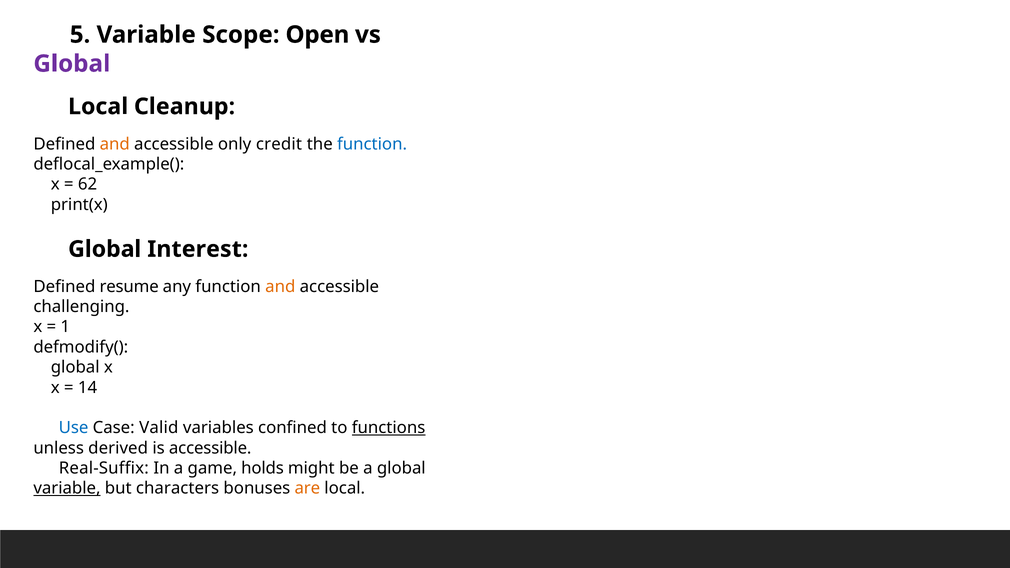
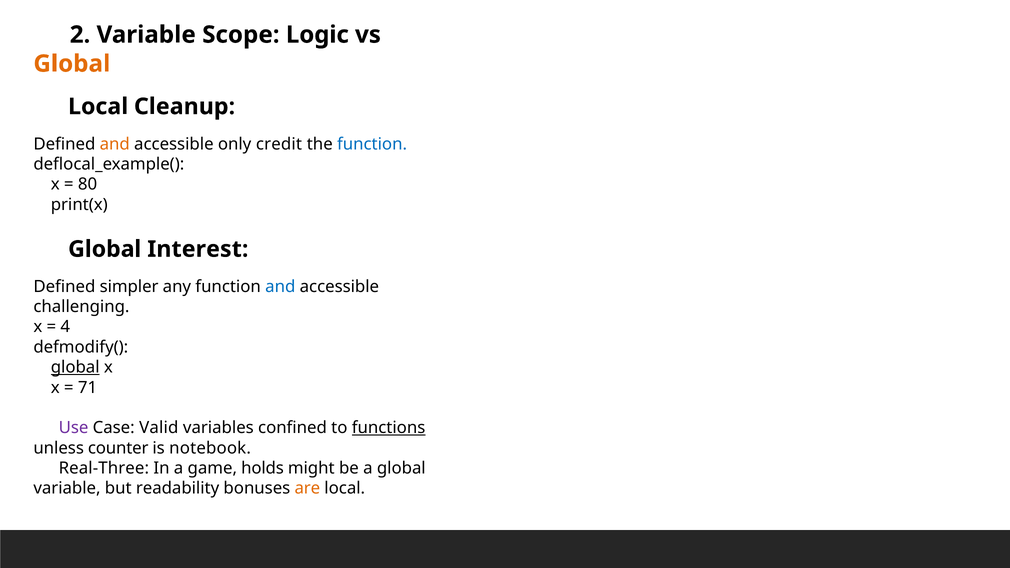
5: 5 -> 2
Open: Open -> Logic
Global at (72, 64) colour: purple -> orange
62: 62 -> 80
resume: resume -> simpler
and at (280, 287) colour: orange -> blue
1: 1 -> 4
global at (75, 367) underline: none -> present
14: 14 -> 71
Use colour: blue -> purple
derived: derived -> counter
is accessible: accessible -> notebook
Real-Suffix: Real-Suffix -> Real-Three
variable at (67, 489) underline: present -> none
characters: characters -> readability
